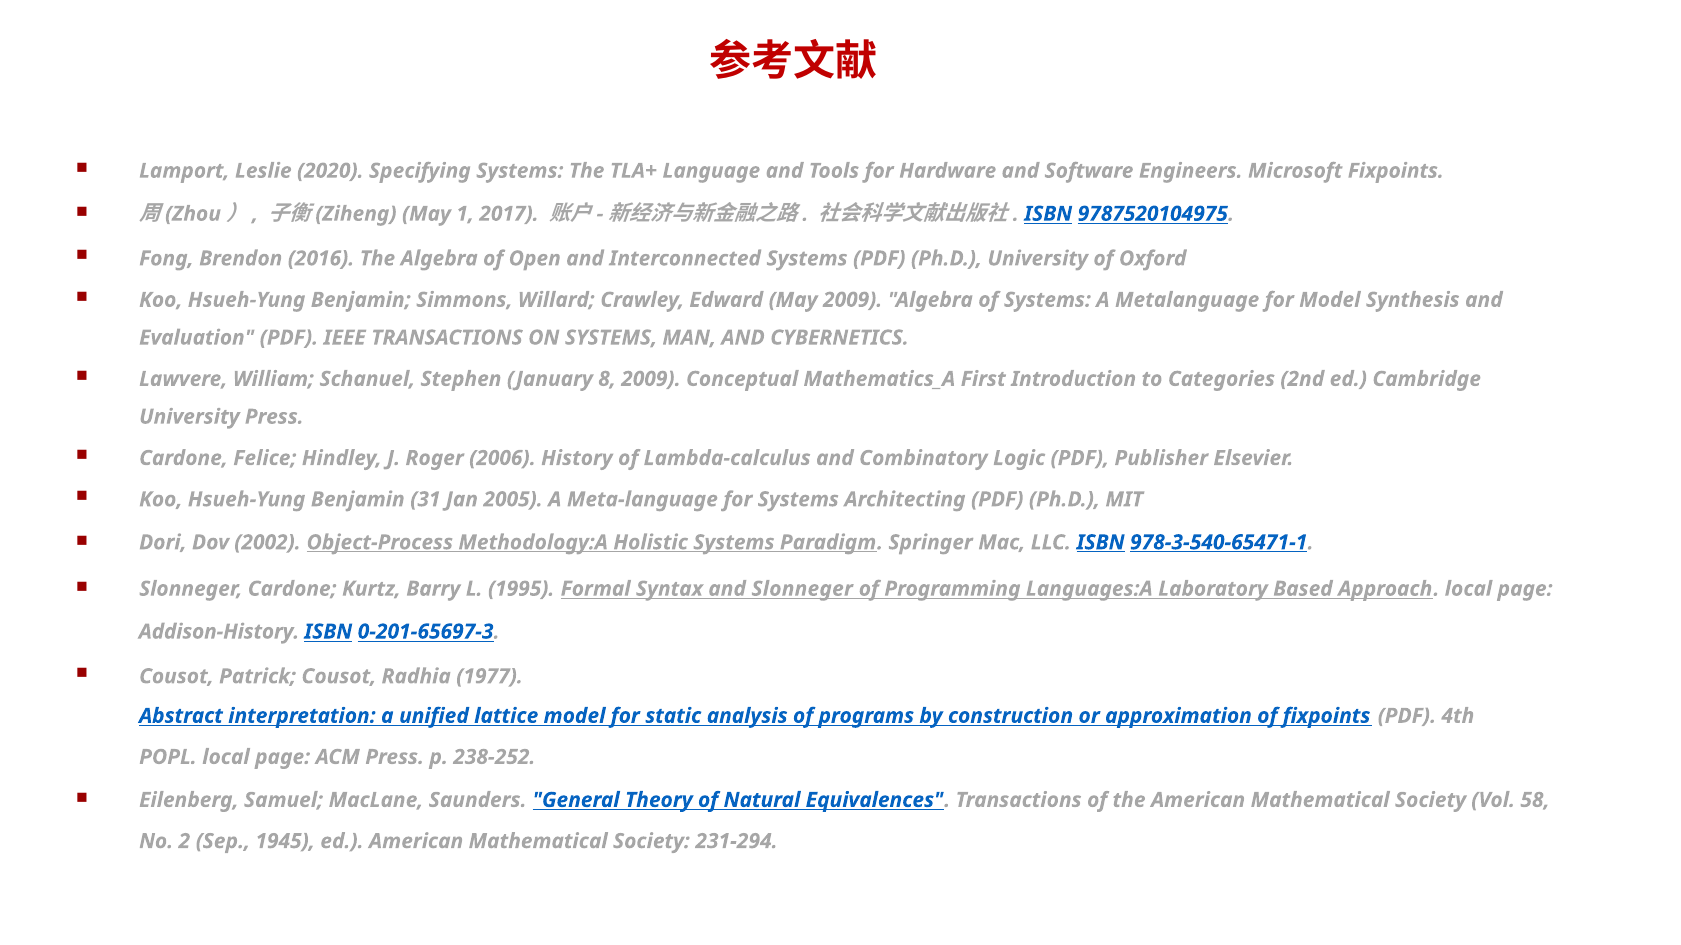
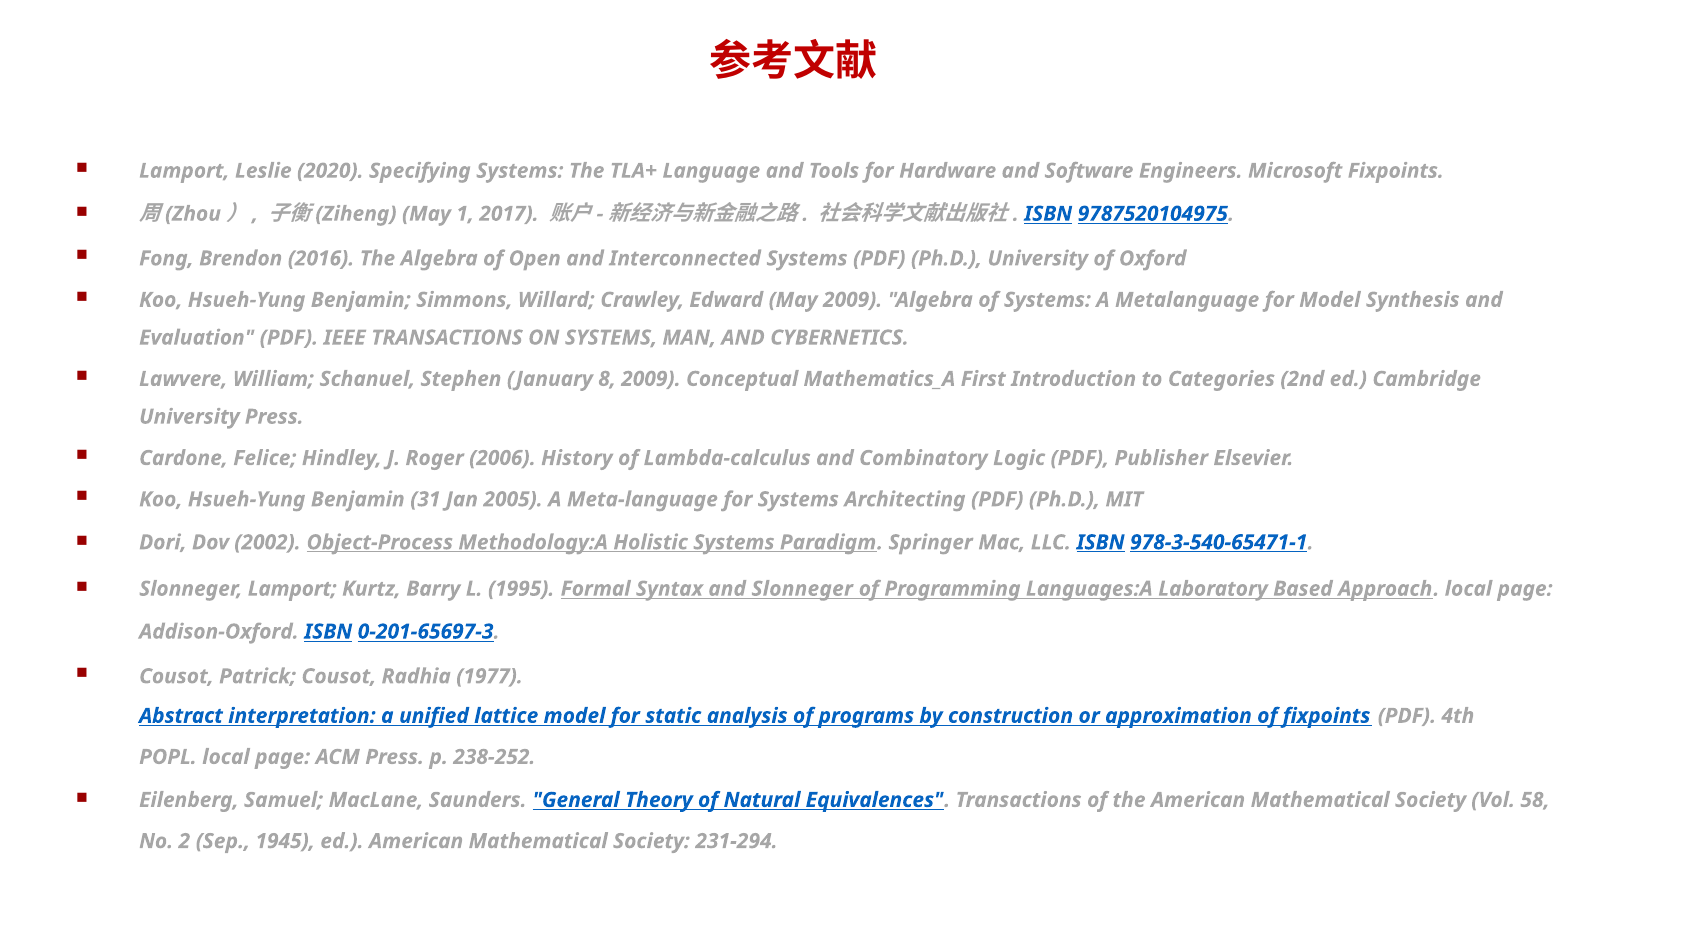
Slonneger Cardone: Cardone -> Lamport
Addison-History: Addison-History -> Addison-Oxford
